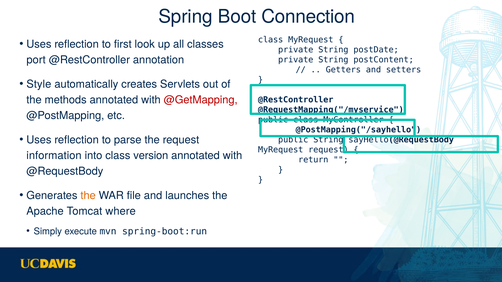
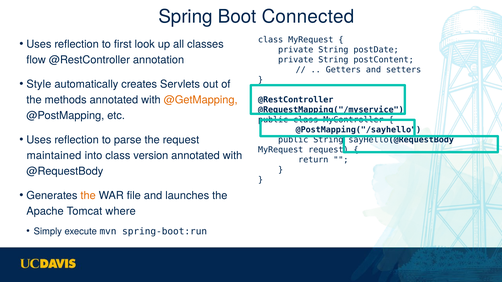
Connection: Connection -> Connected
port: port -> flow
@GetMapping colour: red -> orange
information: information -> maintained
